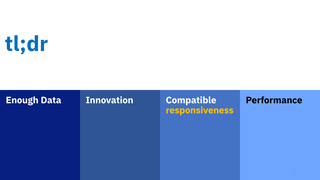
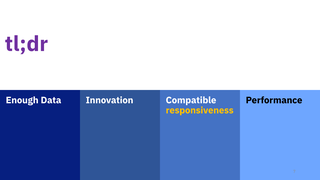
tl;dr colour: blue -> purple
